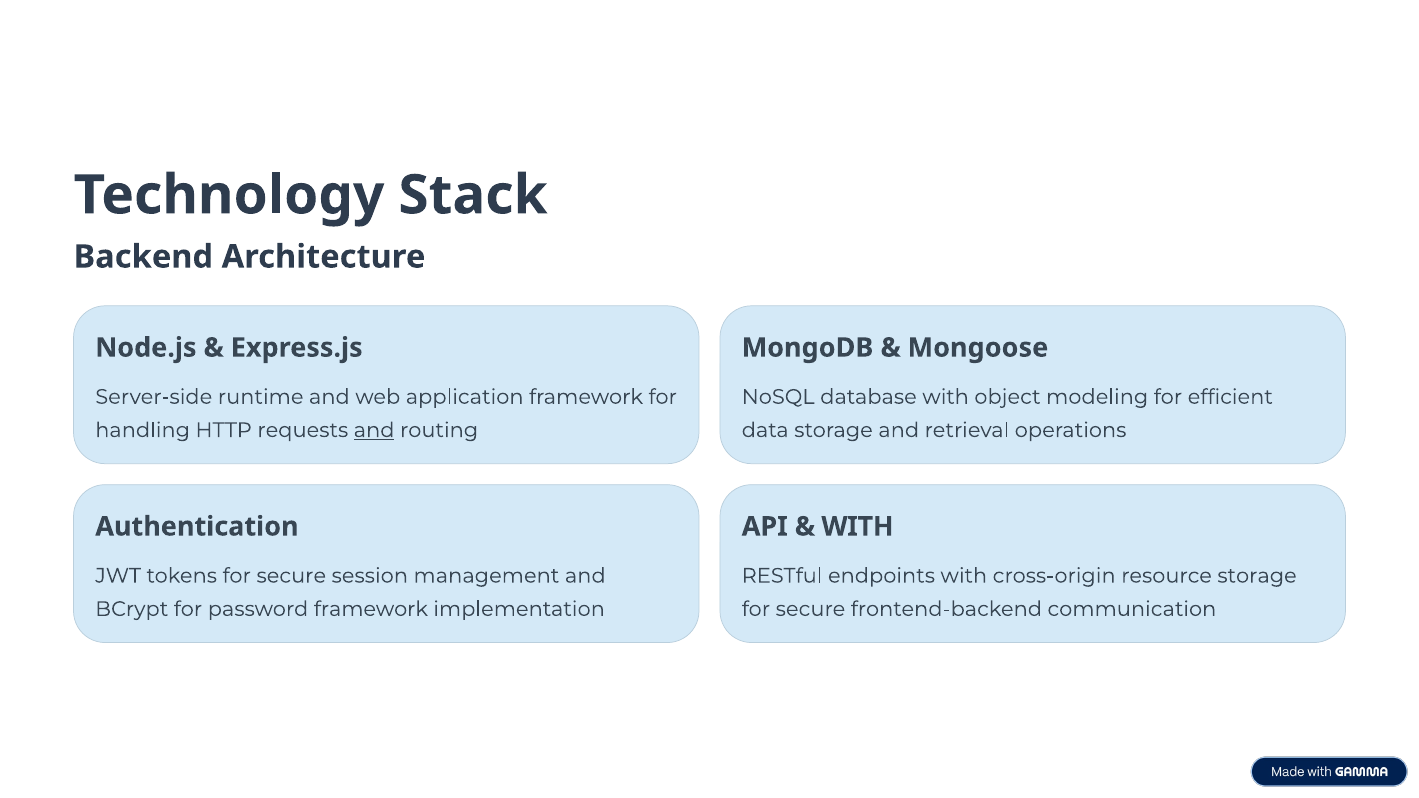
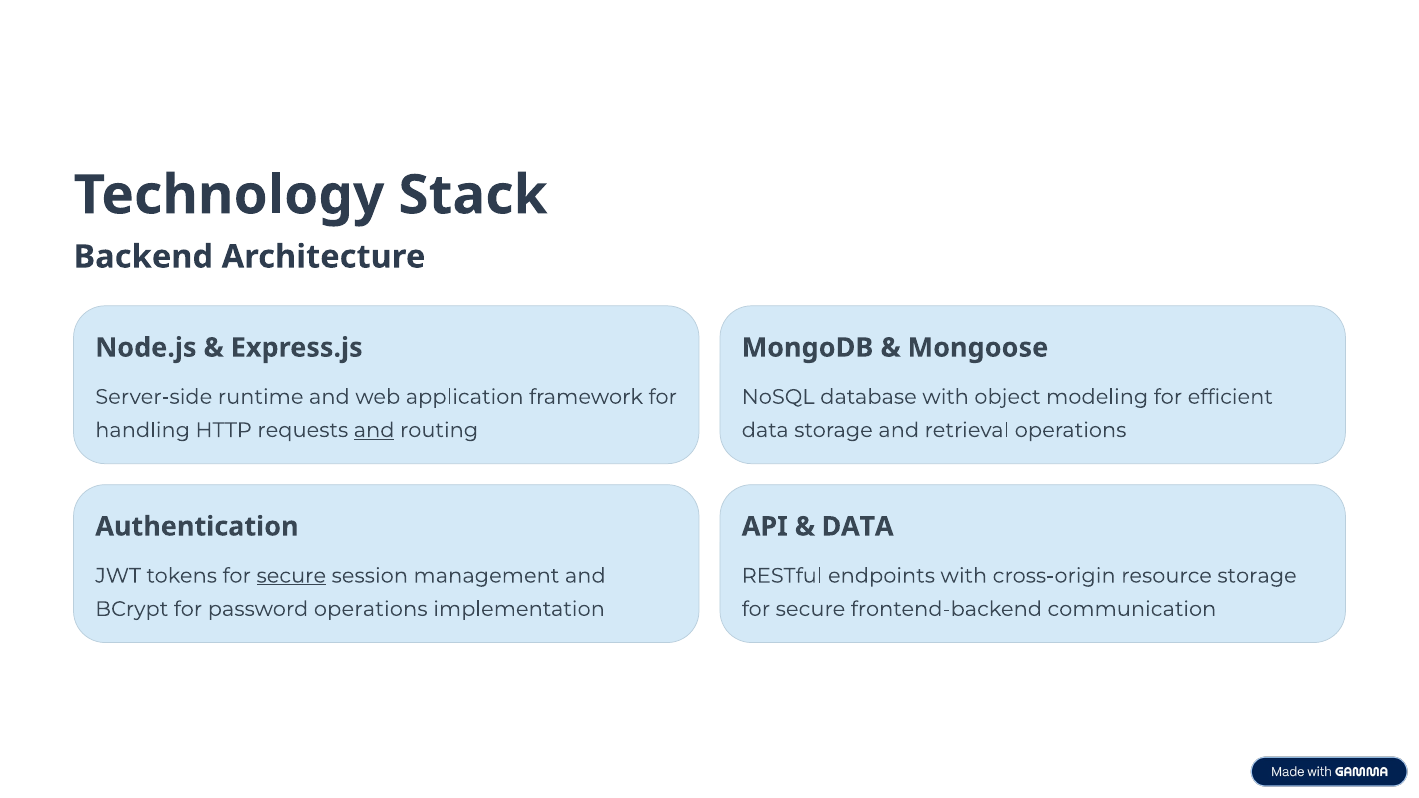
WITH at (858, 527): WITH -> DATA
secure at (291, 576) underline: none -> present
password framework: framework -> operations
